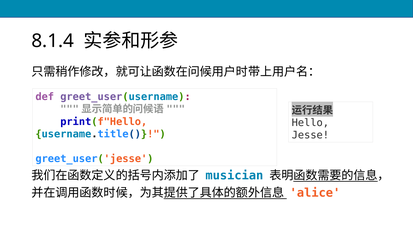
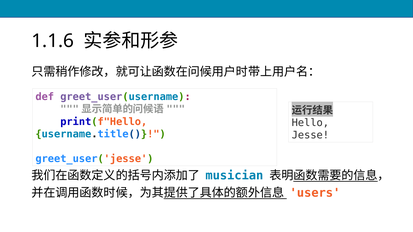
8.1.4: 8.1.4 -> 1.1.6
alice: alice -> users
